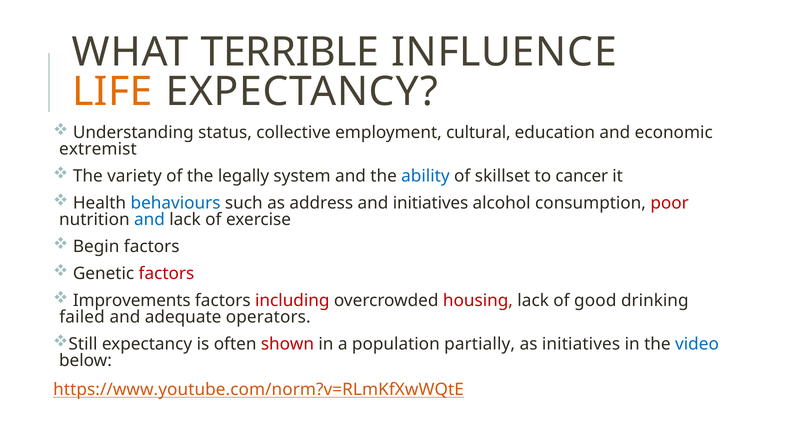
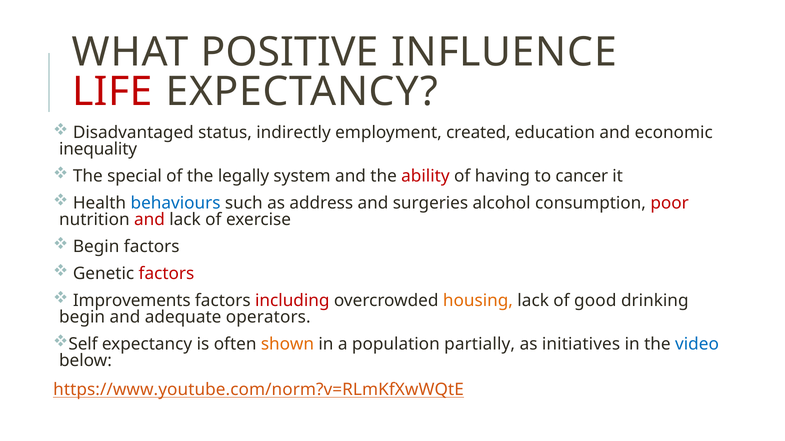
TERRIBLE: TERRIBLE -> POSITIVE
LIFE colour: orange -> red
Understanding: Understanding -> Disadvantaged
collective: collective -> indirectly
cultural: cultural -> created
extremist: extremist -> inequality
variety: variety -> special
ability colour: blue -> red
skillset: skillset -> having
and initiatives: initiatives -> surgeries
and at (149, 220) colour: blue -> red
housing colour: red -> orange
failed at (82, 318): failed -> begin
Still: Still -> Self
shown colour: red -> orange
